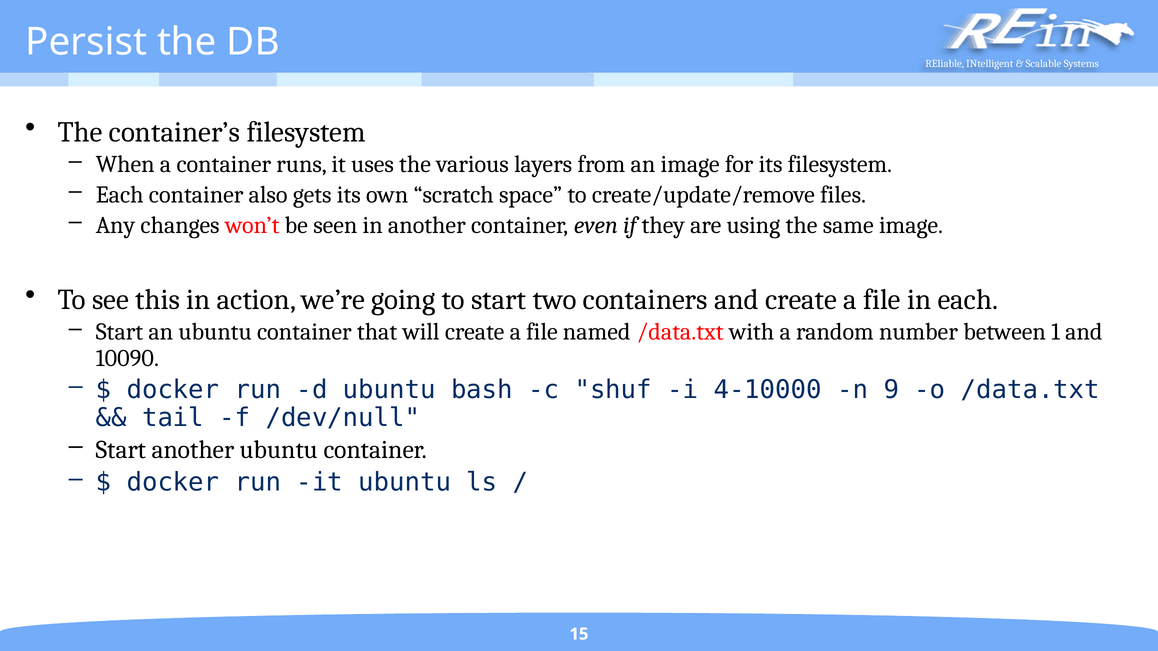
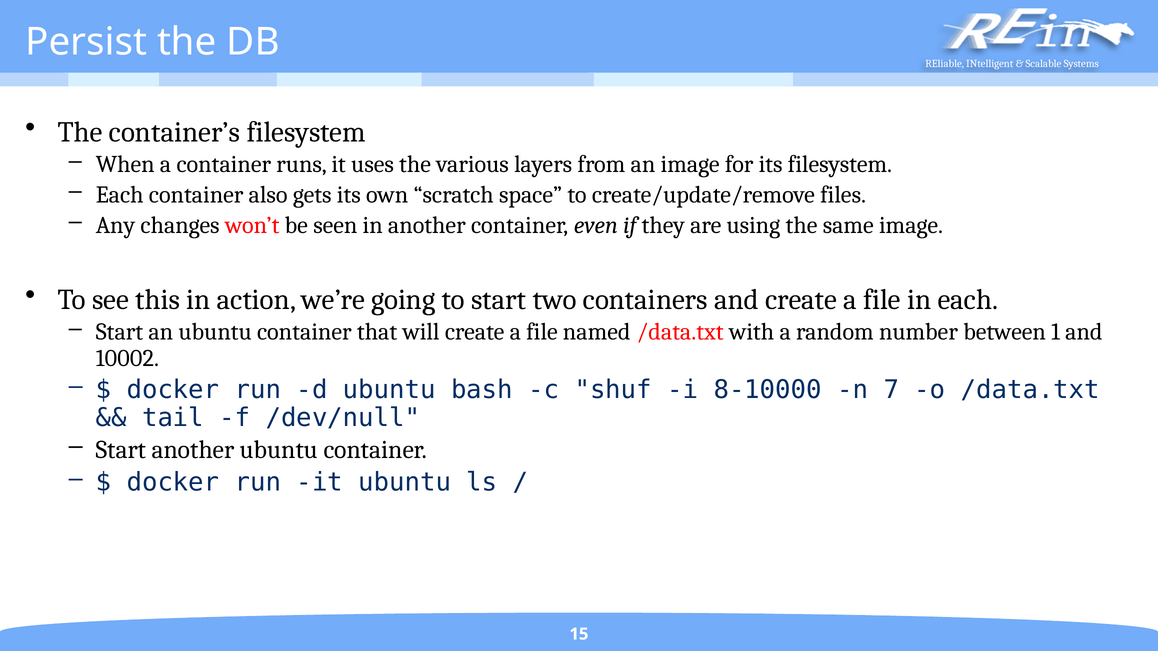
10090: 10090 -> 10002
4-10000: 4-10000 -> 8-10000
9: 9 -> 7
